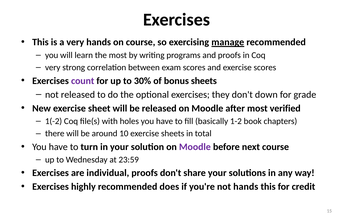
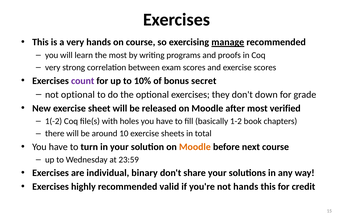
30%: 30% -> 10%
bonus sheets: sheets -> secret
not released: released -> optional
Moodle at (195, 147) colour: purple -> orange
individual proofs: proofs -> binary
does: does -> valid
